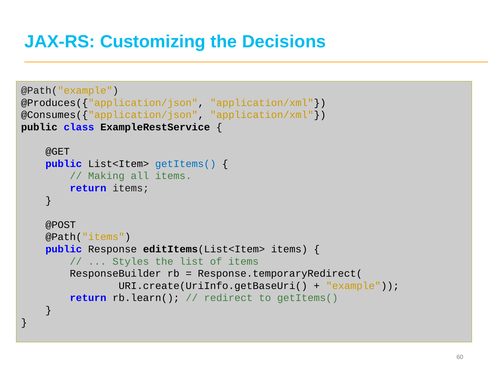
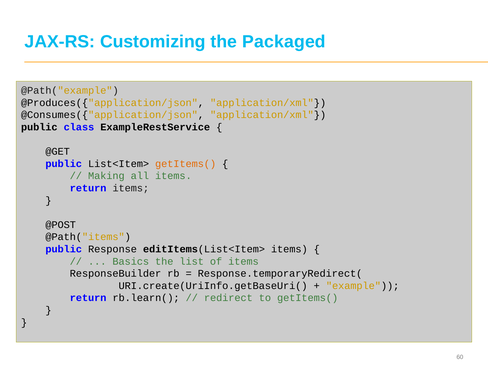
Decisions: Decisions -> Packaged
getItems( at (186, 164) colour: blue -> orange
Styles: Styles -> Basics
